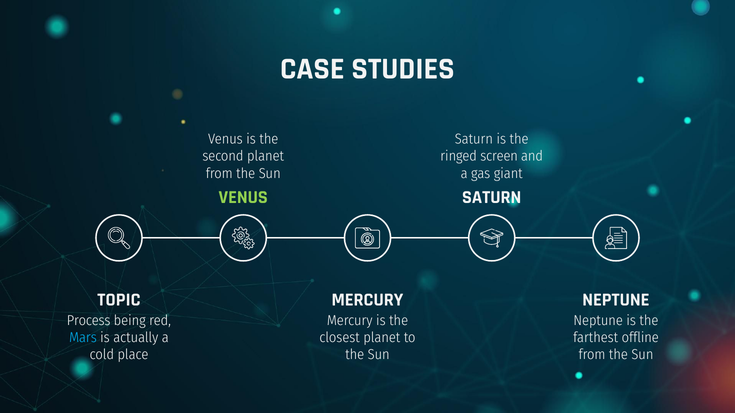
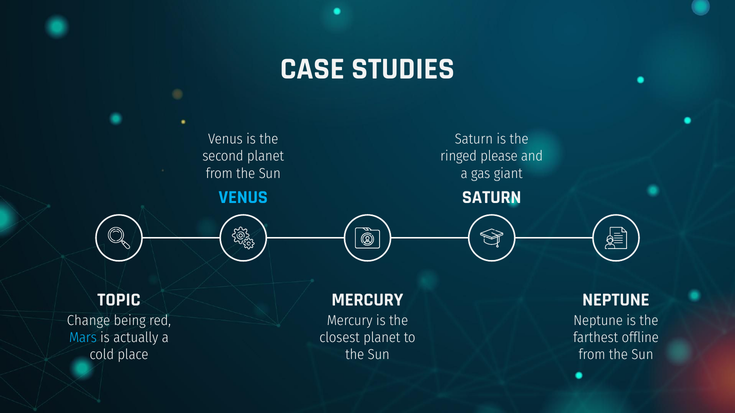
screen: screen -> please
VENUS at (243, 197) colour: light green -> light blue
Process: Process -> Change
